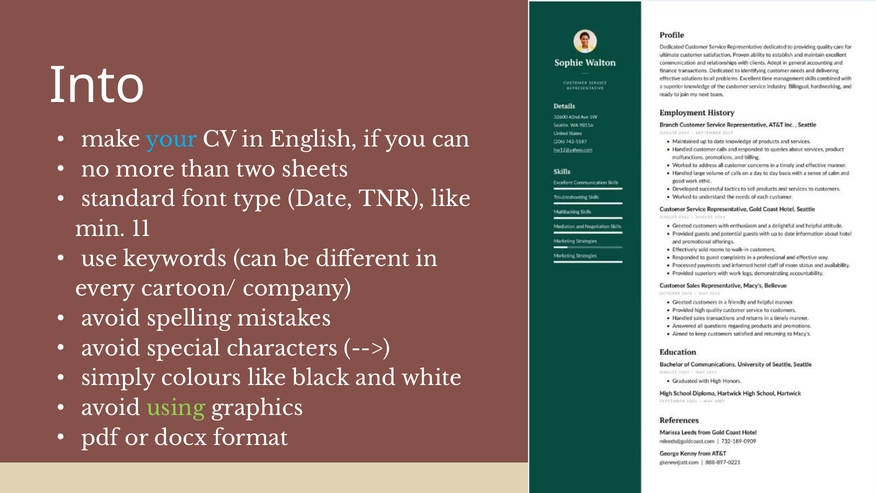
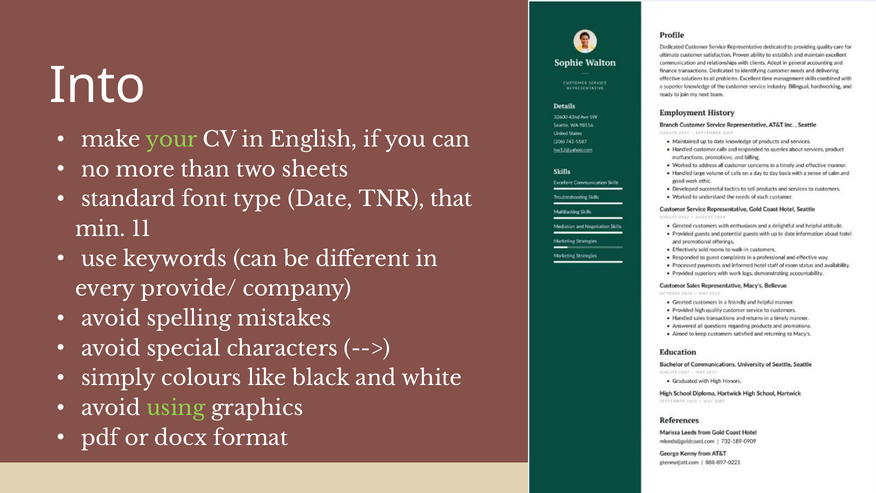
your colour: light blue -> light green
TNR like: like -> that
cartoon/: cartoon/ -> provide/
